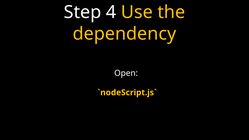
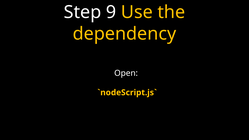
4: 4 -> 9
